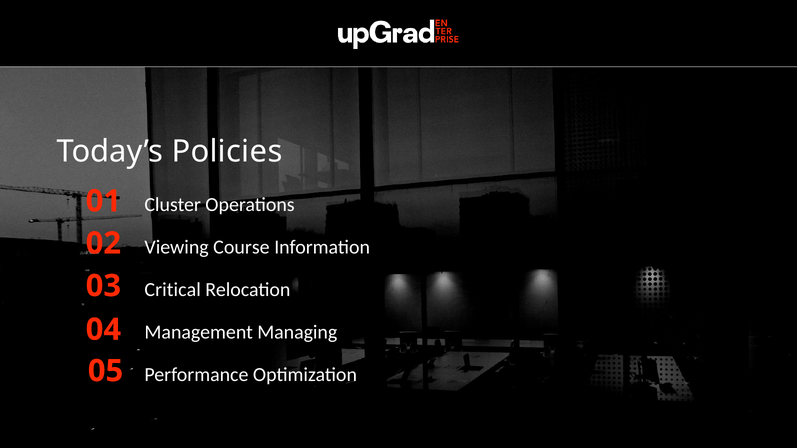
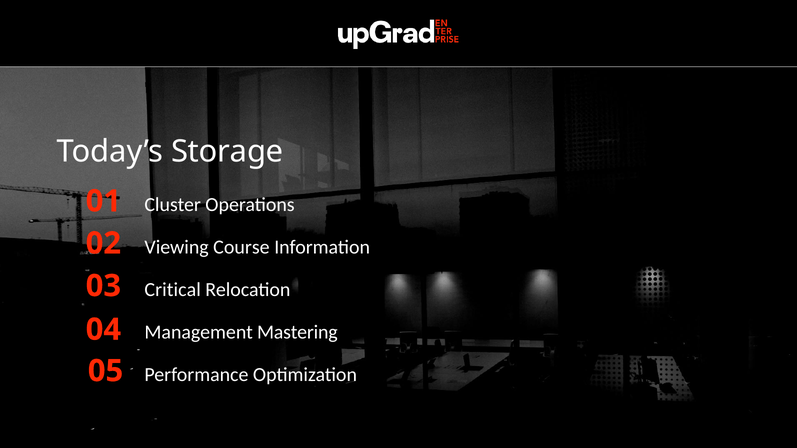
Policies: Policies -> Storage
Managing: Managing -> Mastering
